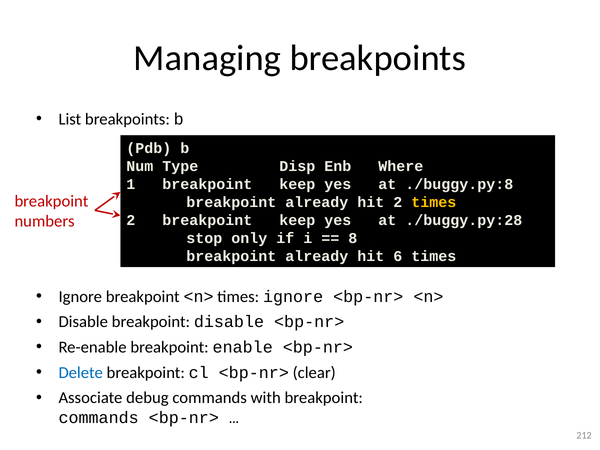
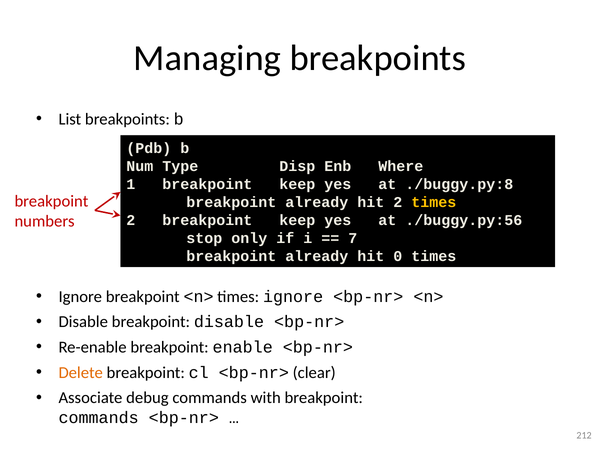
./buggy.py:28: ./buggy.py:28 -> ./buggy.py:56
8: 8 -> 7
6: 6 -> 0
Delete colour: blue -> orange
